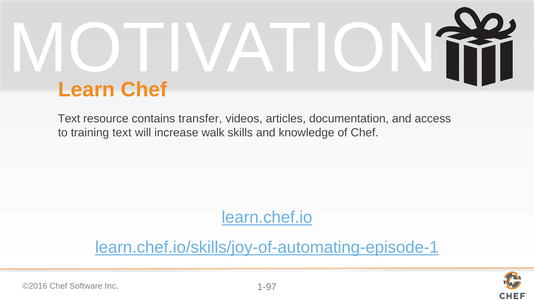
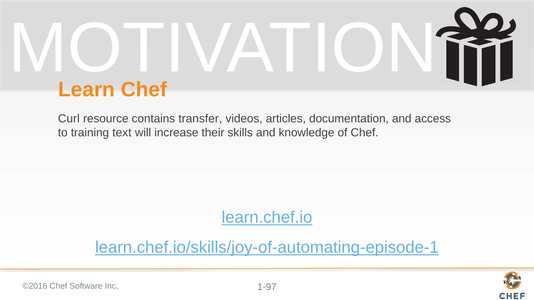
Text at (69, 119): Text -> Curl
walk: walk -> their
